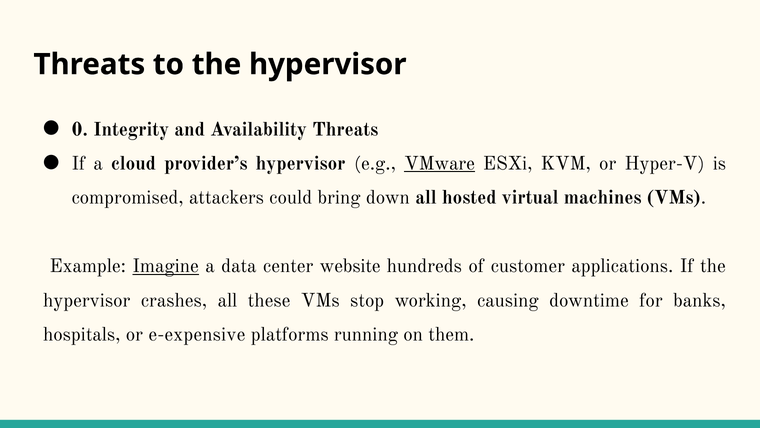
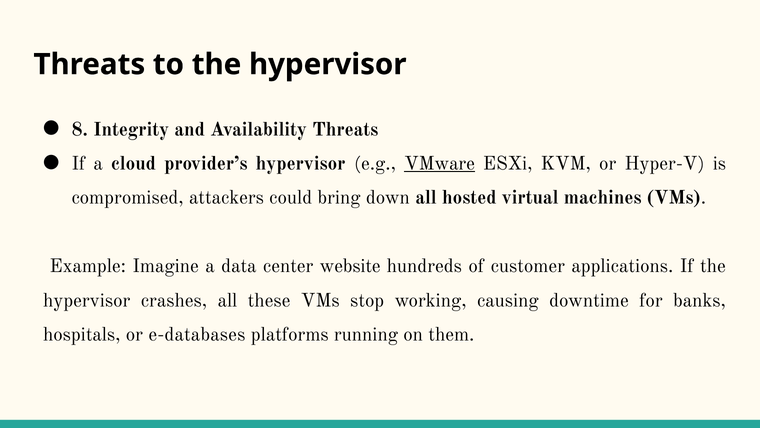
0: 0 -> 8
Imagine underline: present -> none
e-expensive: e-expensive -> e-databases
